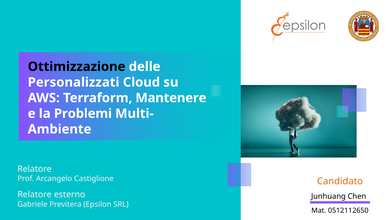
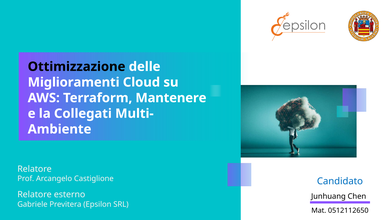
Personalizzati: Personalizzati -> Miglioramenti
Problemi: Problemi -> Collegati
Candidato colour: orange -> blue
